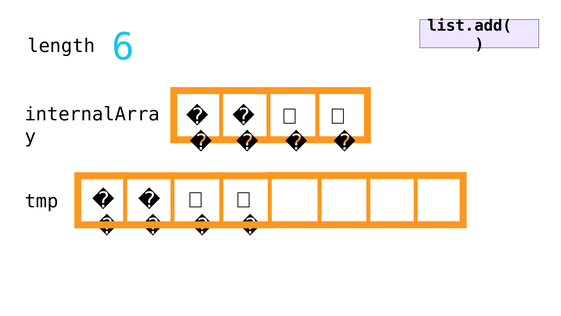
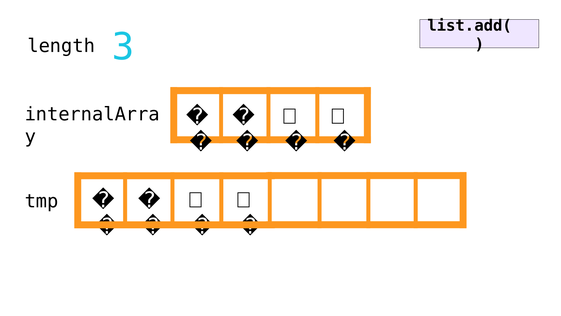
6: 6 -> 3
